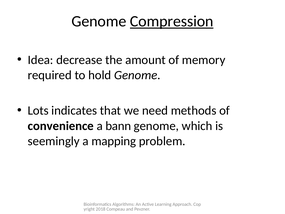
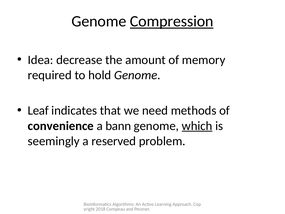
Lots: Lots -> Leaf
which underline: none -> present
mapping: mapping -> reserved
